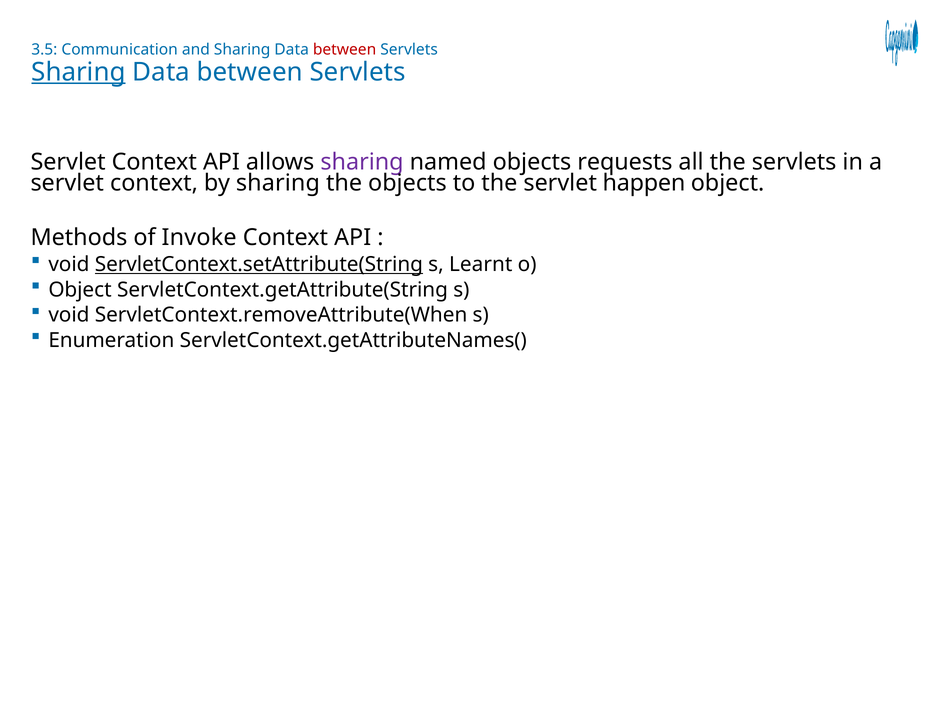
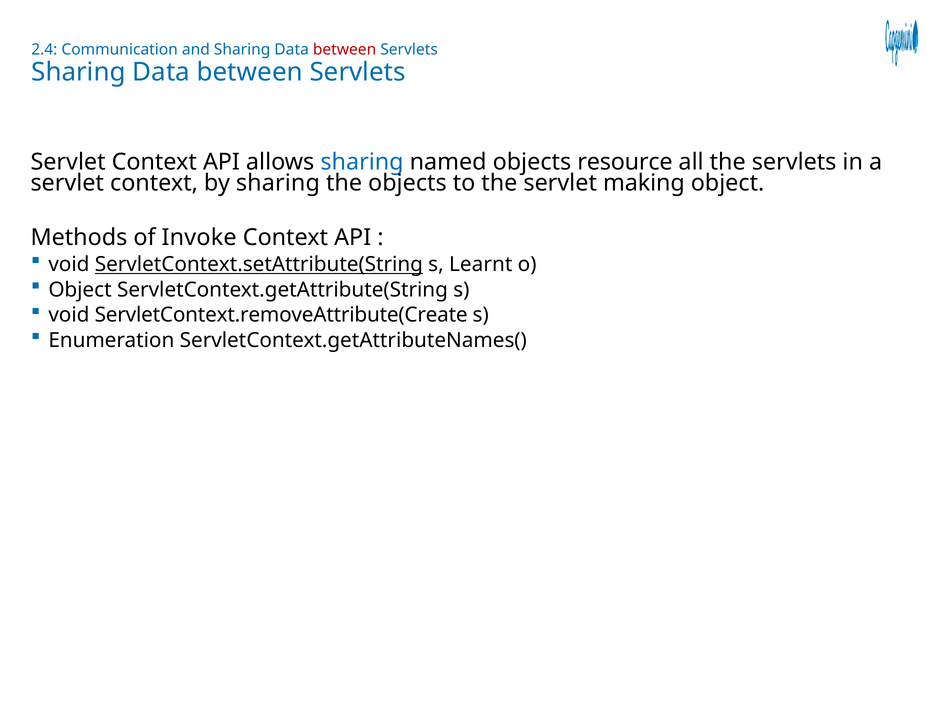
3.5: 3.5 -> 2.4
Sharing at (78, 72) underline: present -> none
sharing at (362, 162) colour: purple -> blue
requests: requests -> resource
happen: happen -> making
ServletContext.removeAttribute(When: ServletContext.removeAttribute(When -> ServletContext.removeAttribute(Create
